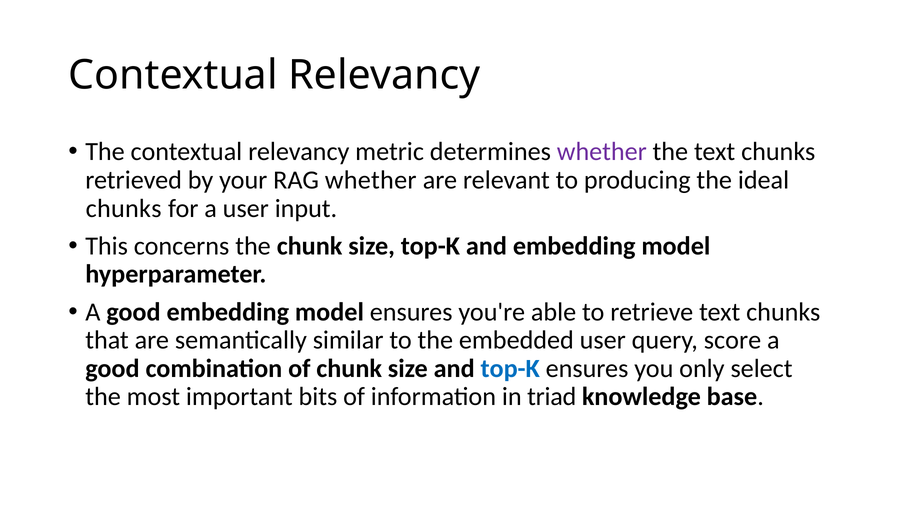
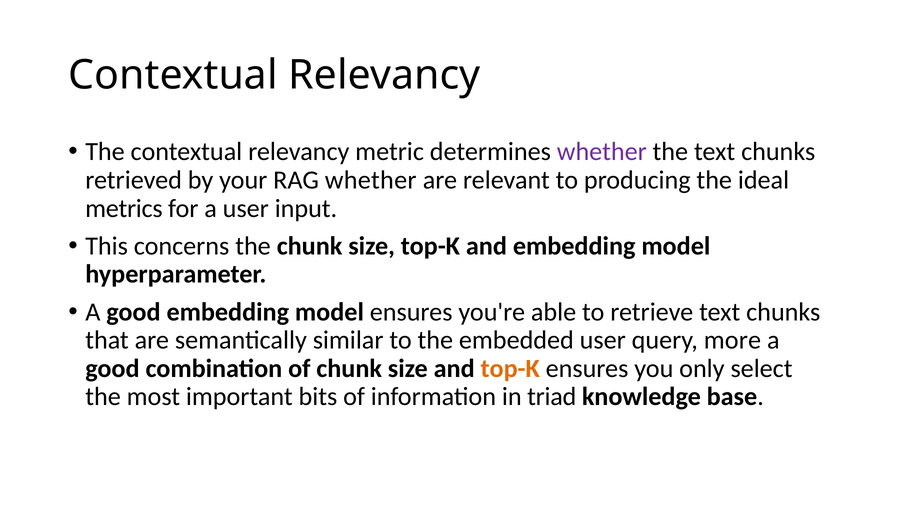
chunks at (124, 208): chunks -> metrics
score: score -> more
top-K at (510, 369) colour: blue -> orange
